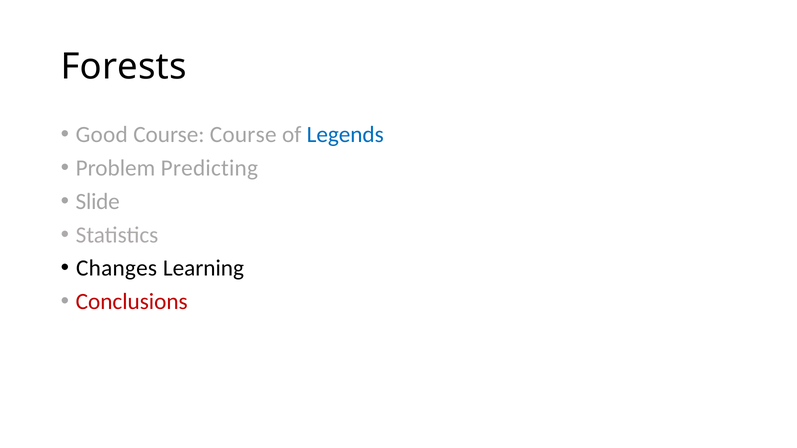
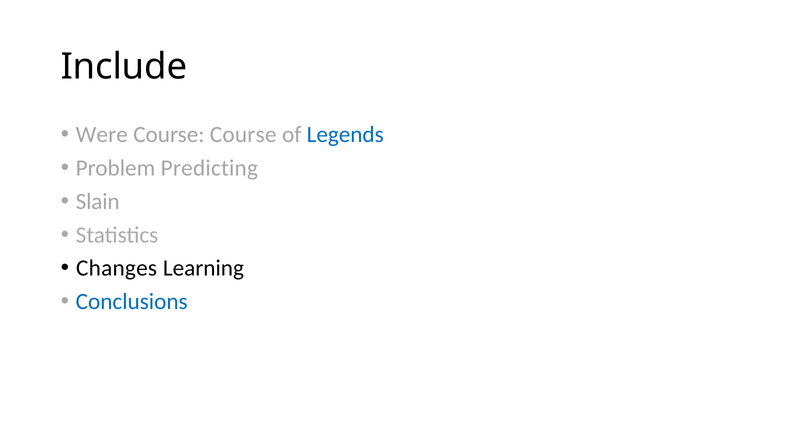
Forests: Forests -> Include
Good: Good -> Were
Slide: Slide -> Slain
Conclusions colour: red -> blue
